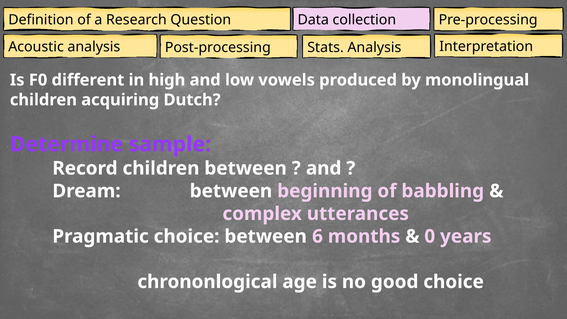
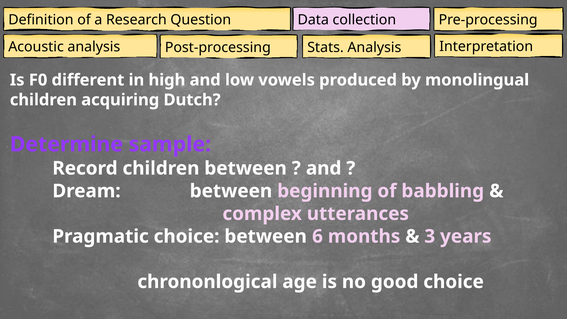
0: 0 -> 3
